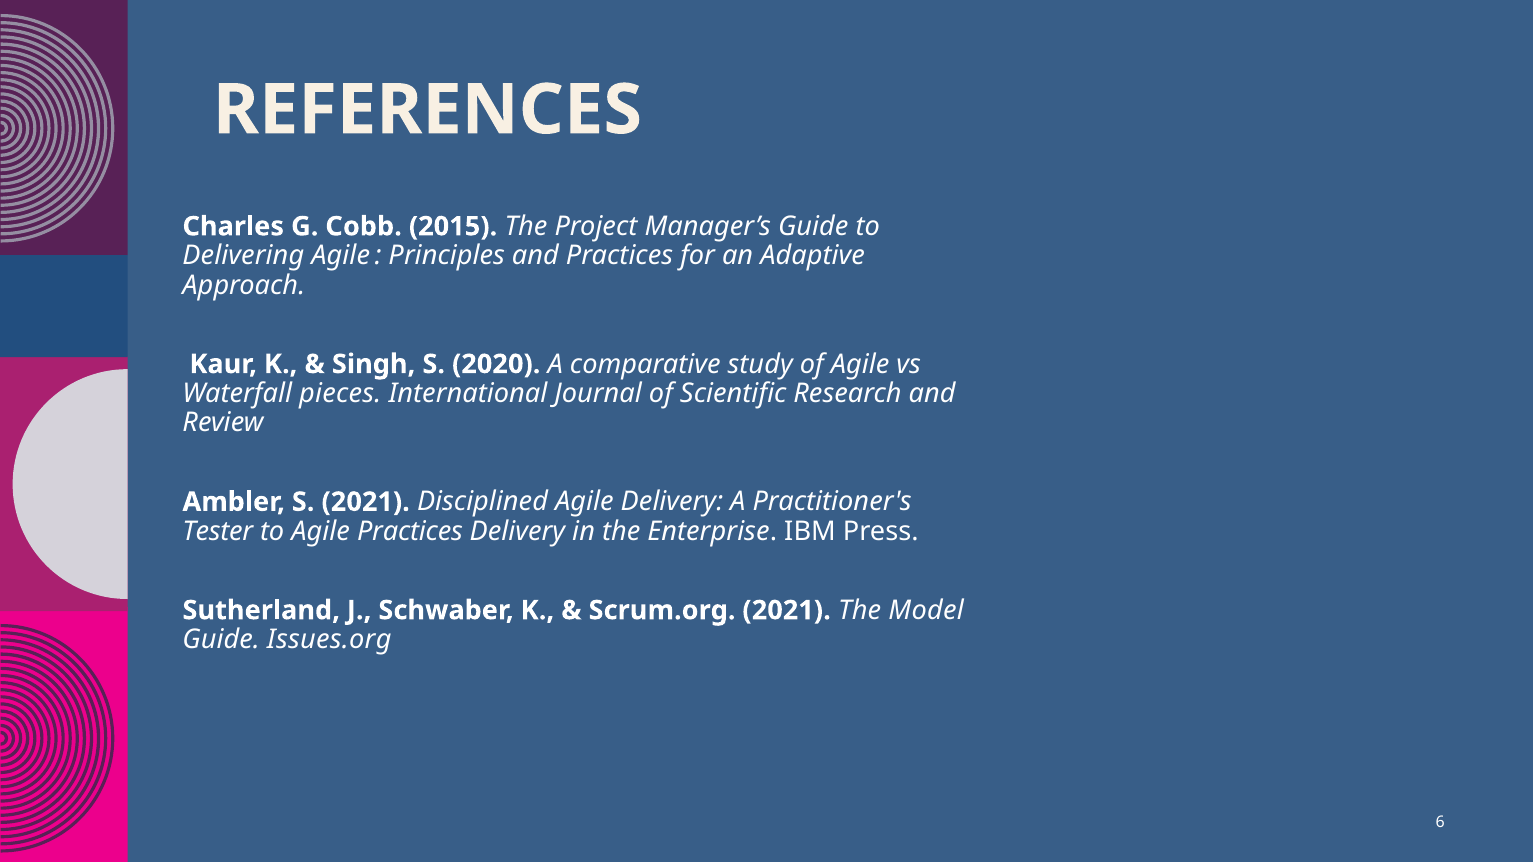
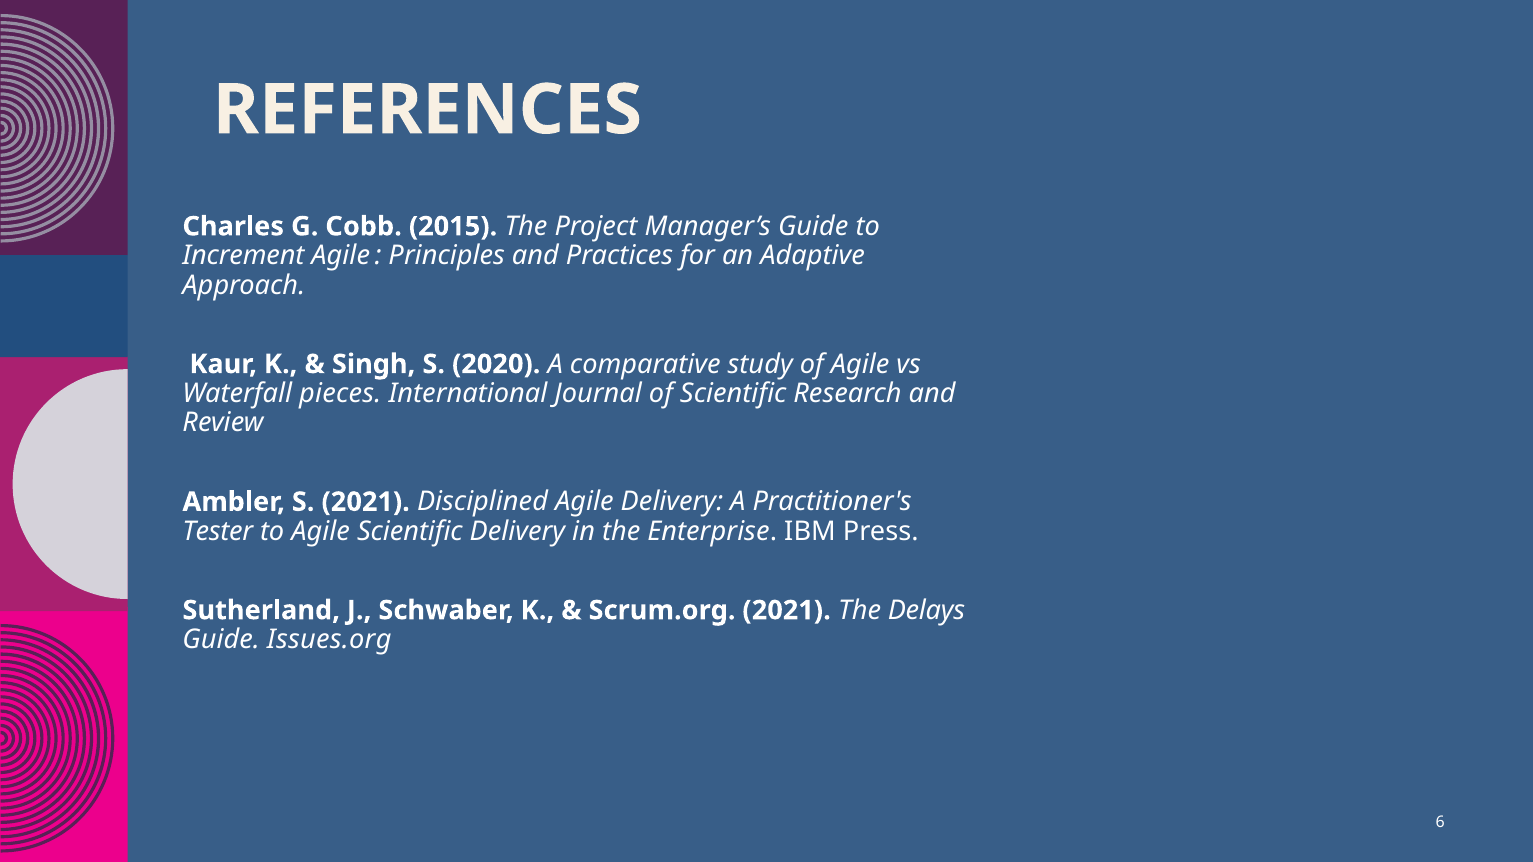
Delivering: Delivering -> Increment
Agile Practices: Practices -> Scientific
Model: Model -> Delays
